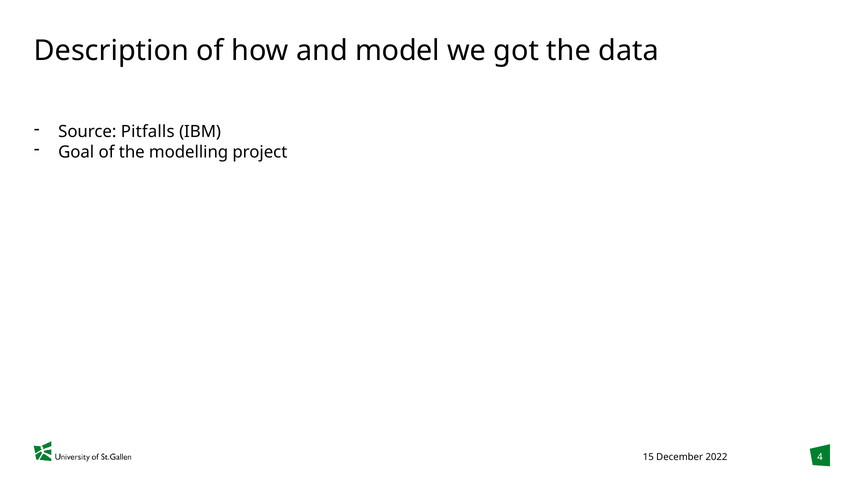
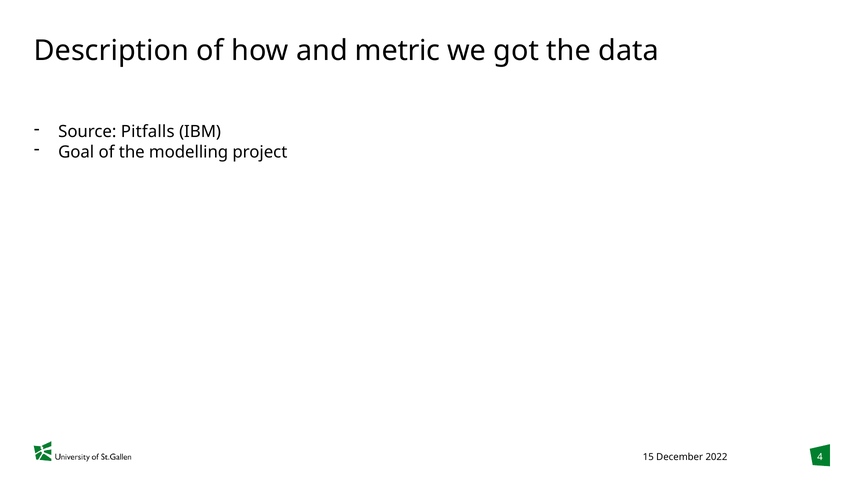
model: model -> metric
